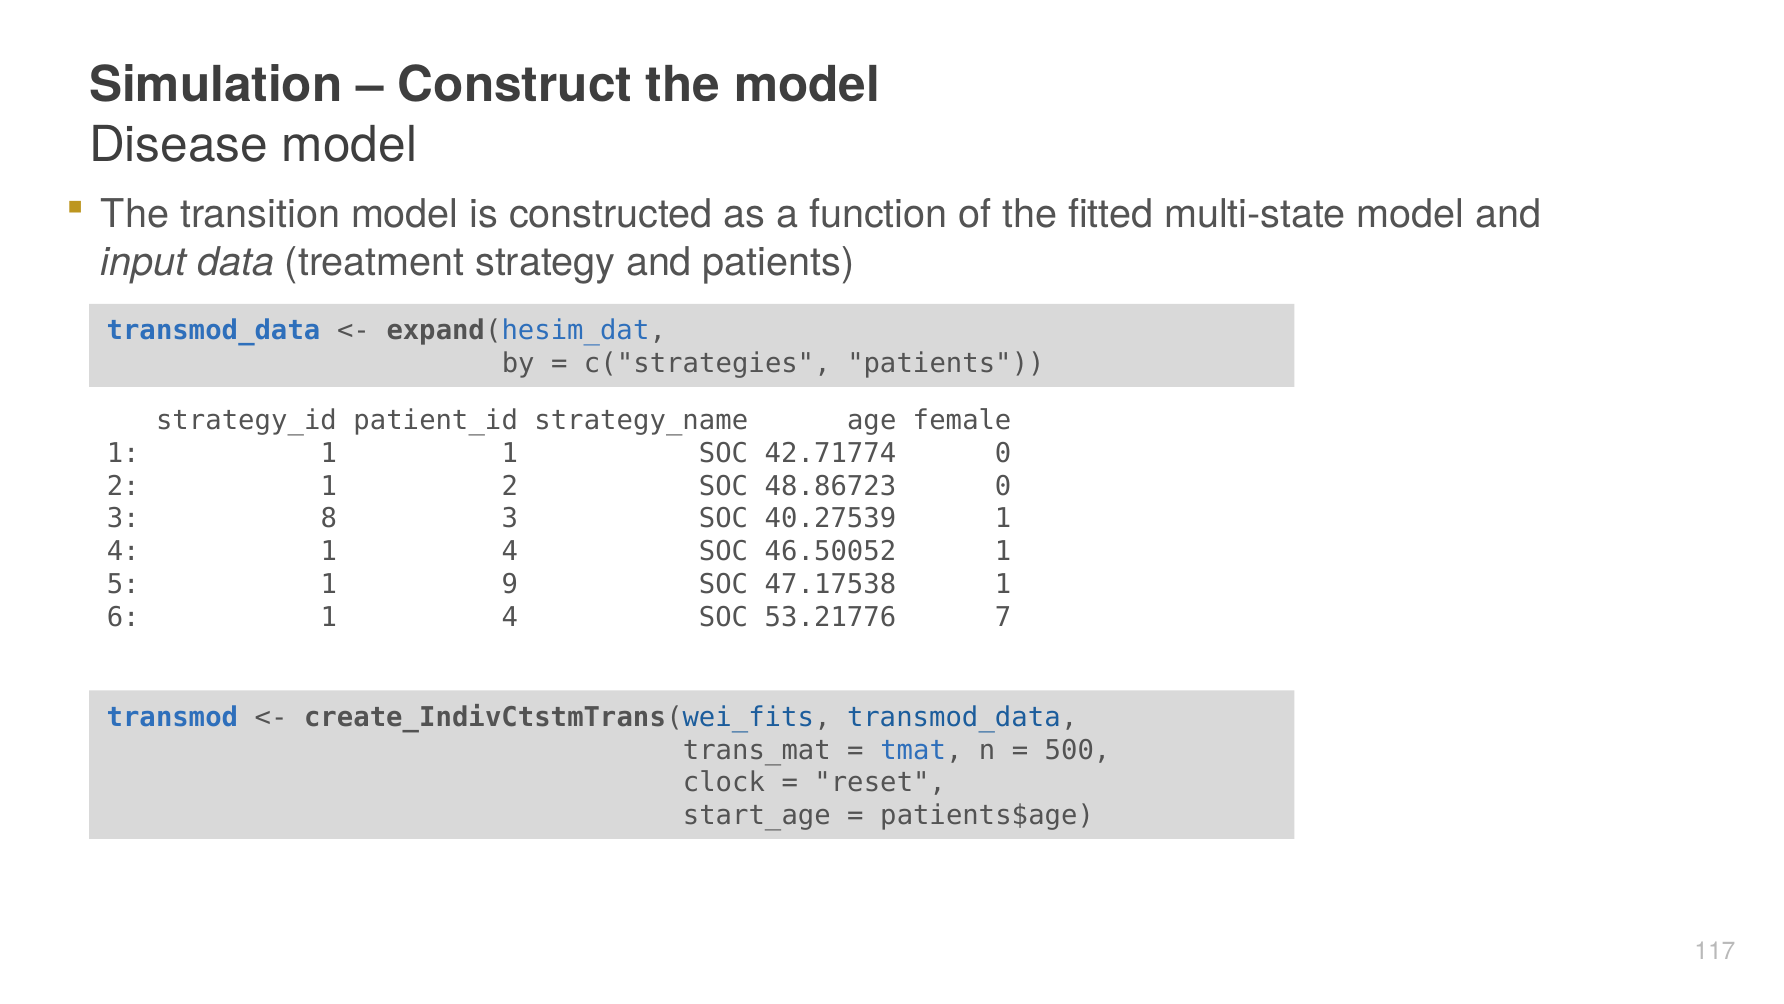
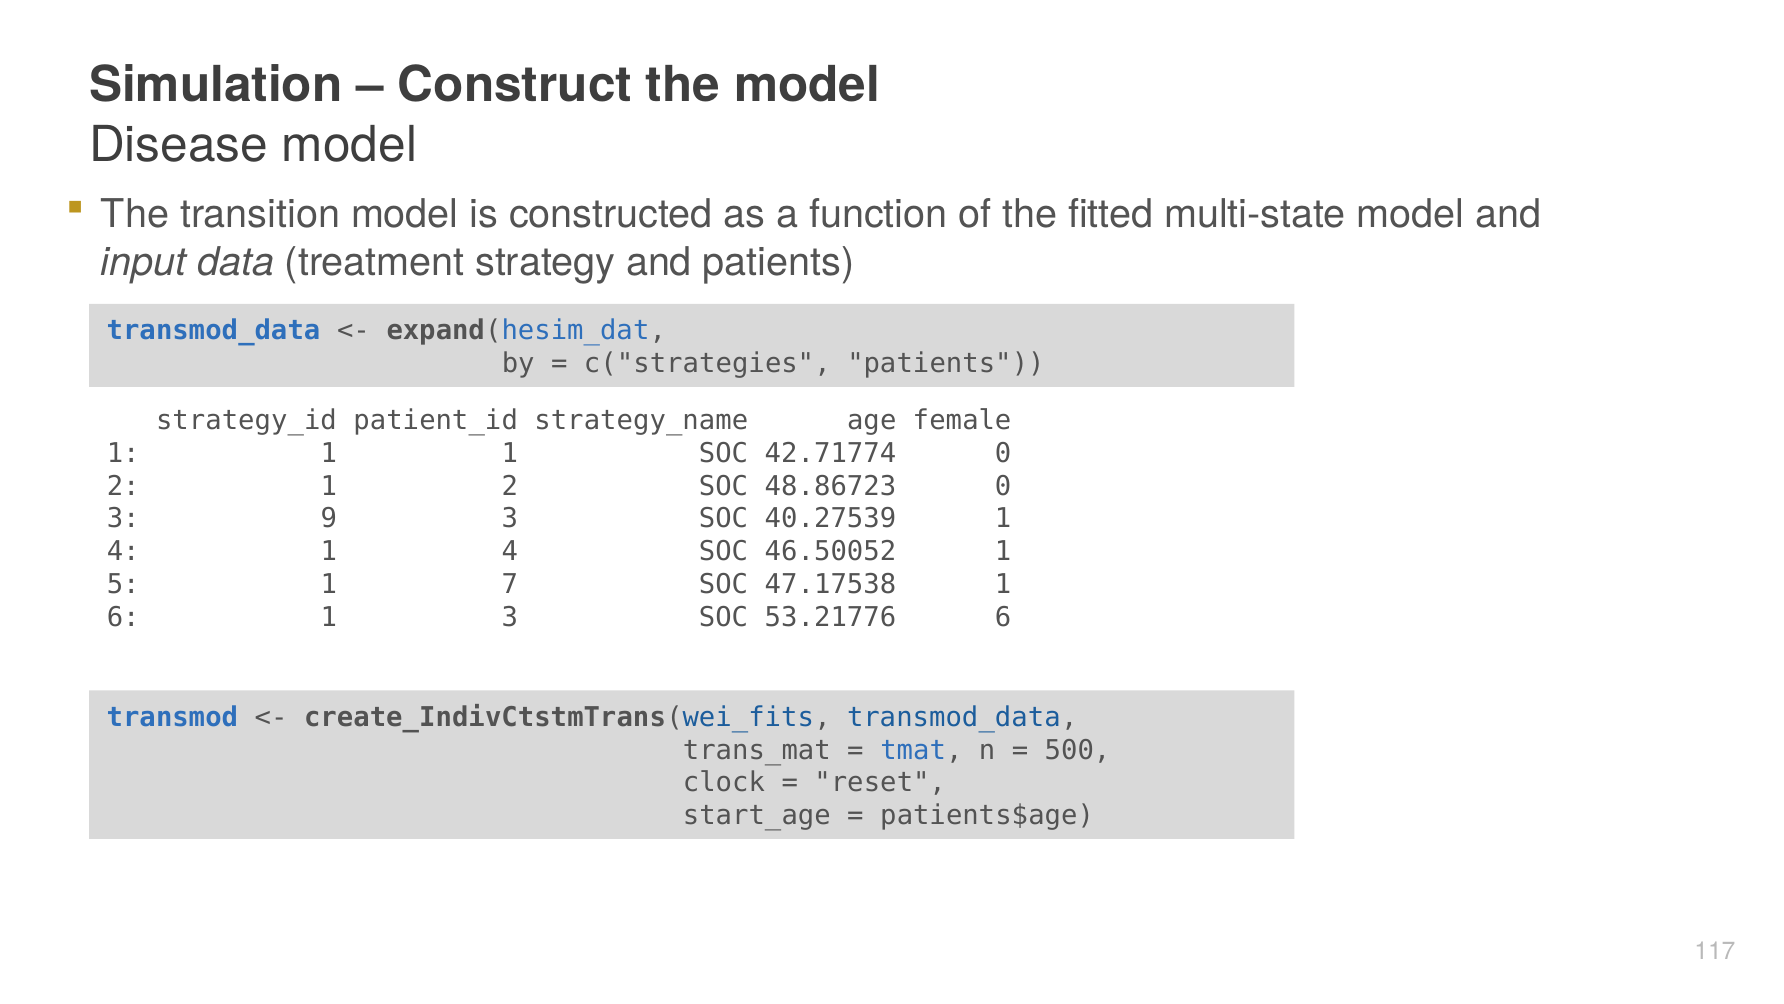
8: 8 -> 9
9: 9 -> 7
6 1 4: 4 -> 3
53.21776 7: 7 -> 6
